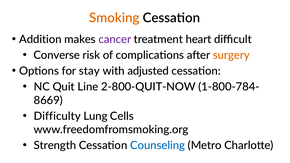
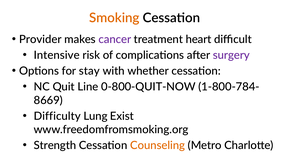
Addition: Addition -> Provider
Converse: Converse -> Intensive
surgery colour: orange -> purple
adjusted: adjusted -> whether
2-800-QUIT-NOW: 2-800-QUIT-NOW -> 0-800-QUIT-NOW
Cells: Cells -> Exist
Counseling colour: blue -> orange
